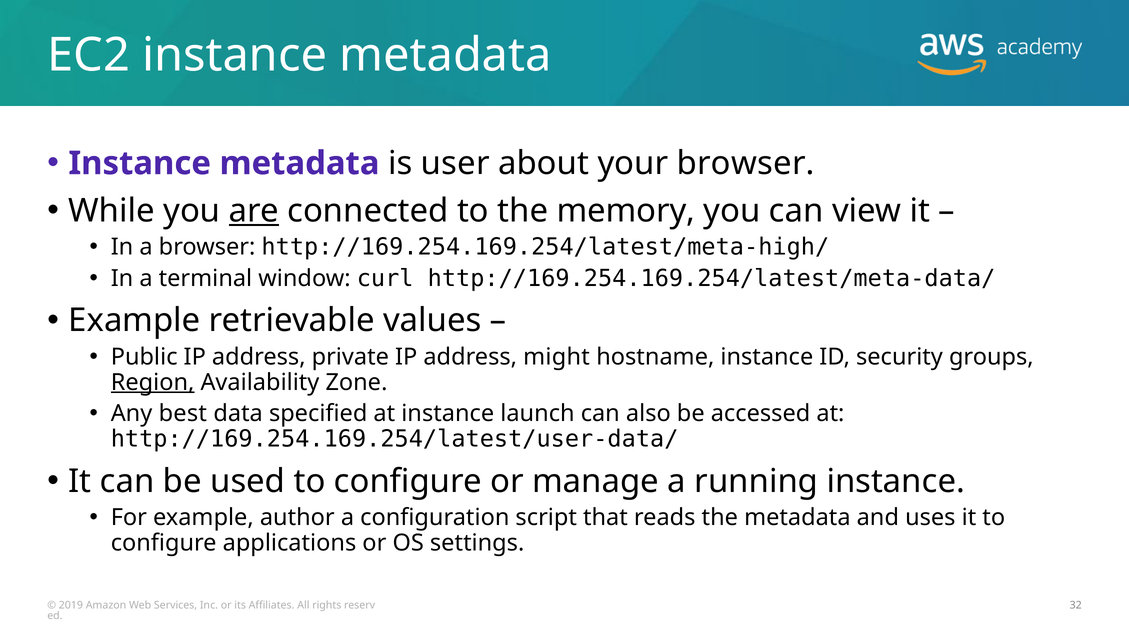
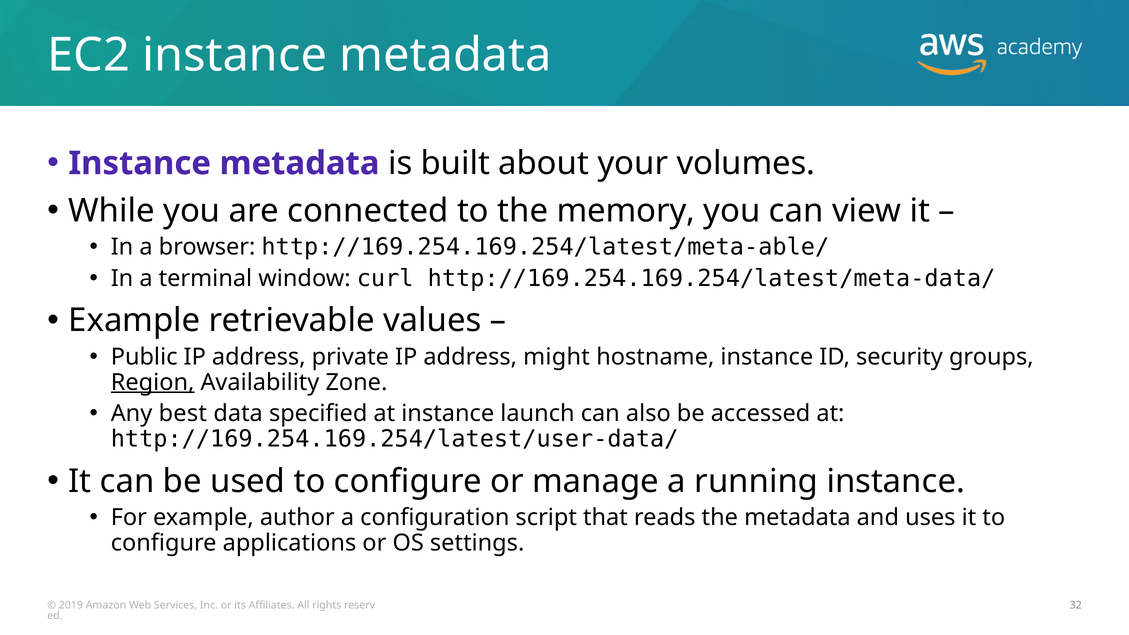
user: user -> built
your browser: browser -> volumes
are underline: present -> none
http://169.254.169.254/latest/meta-high/: http://169.254.169.254/latest/meta-high/ -> http://169.254.169.254/latest/meta-able/
